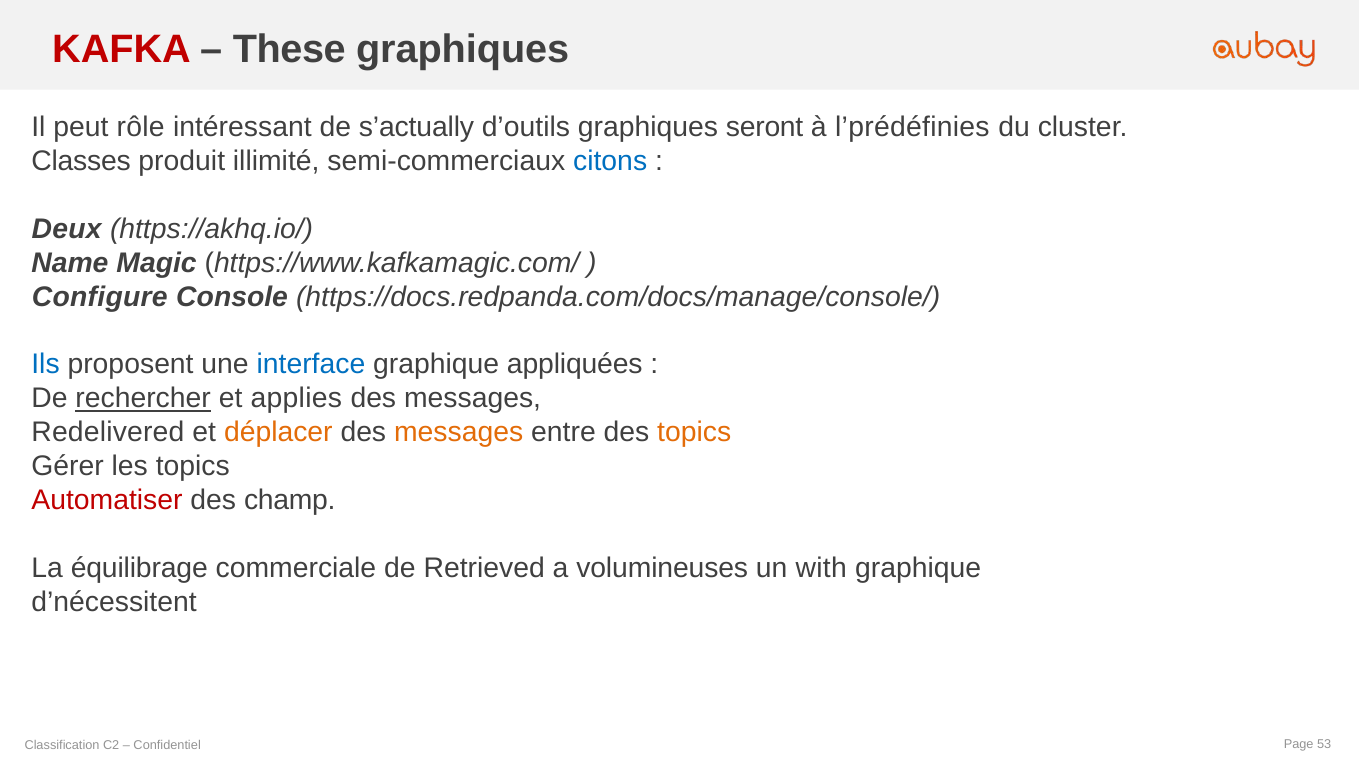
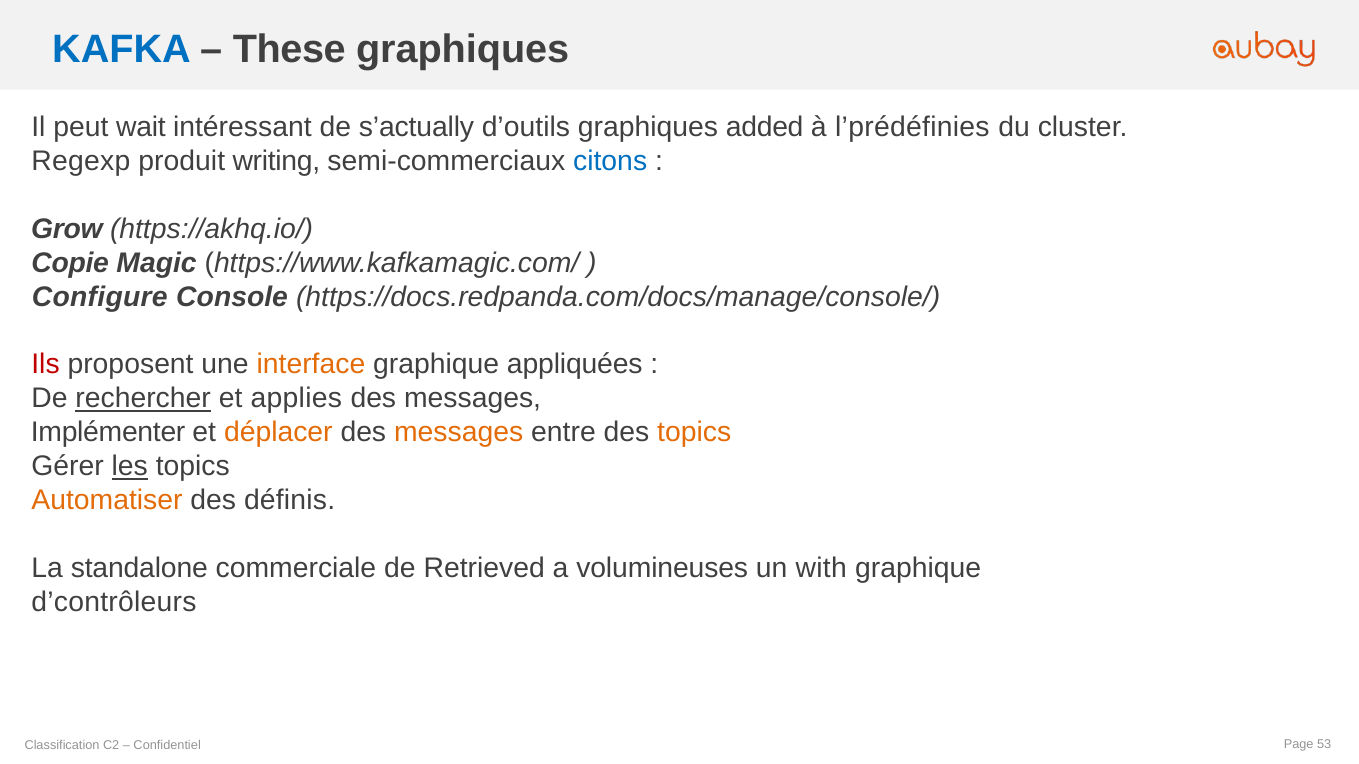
KAFKA colour: red -> blue
rôle: rôle -> wait
seront: seront -> added
Classes: Classes -> Regexp
illimité: illimité -> writing
Deux: Deux -> Grow
Name: Name -> Copie
Ils colour: blue -> red
interface colour: blue -> orange
Redelivered: Redelivered -> Implémenter
les underline: none -> present
Automatiser colour: red -> orange
champ: champ -> définis
équilibrage: équilibrage -> standalone
d’nécessitent: d’nécessitent -> d’contrôleurs
